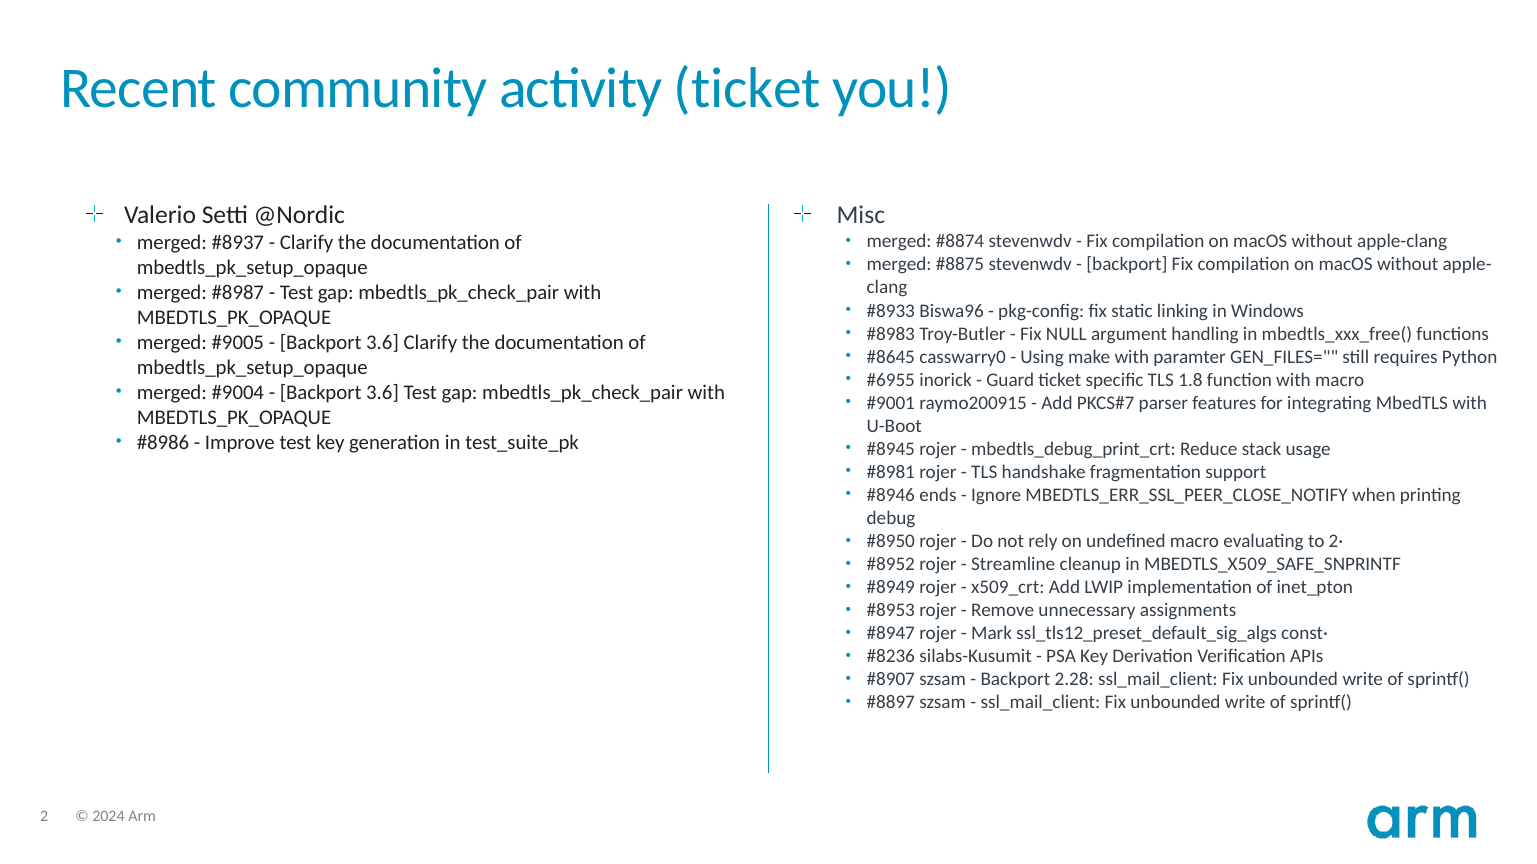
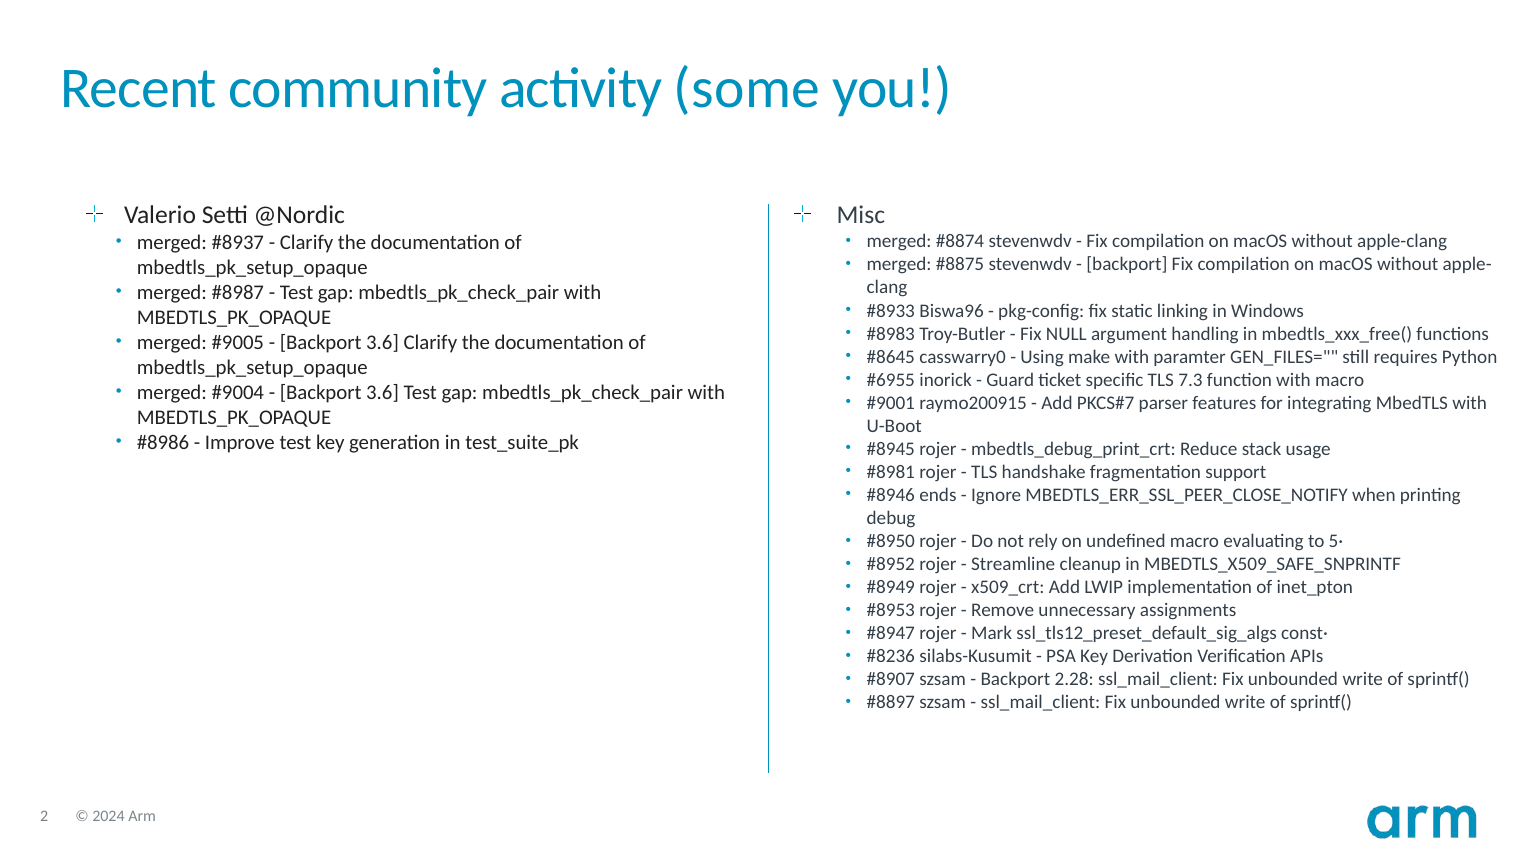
activity ticket: ticket -> some
1.8: 1.8 -> 7.3
2·: 2· -> 5·
